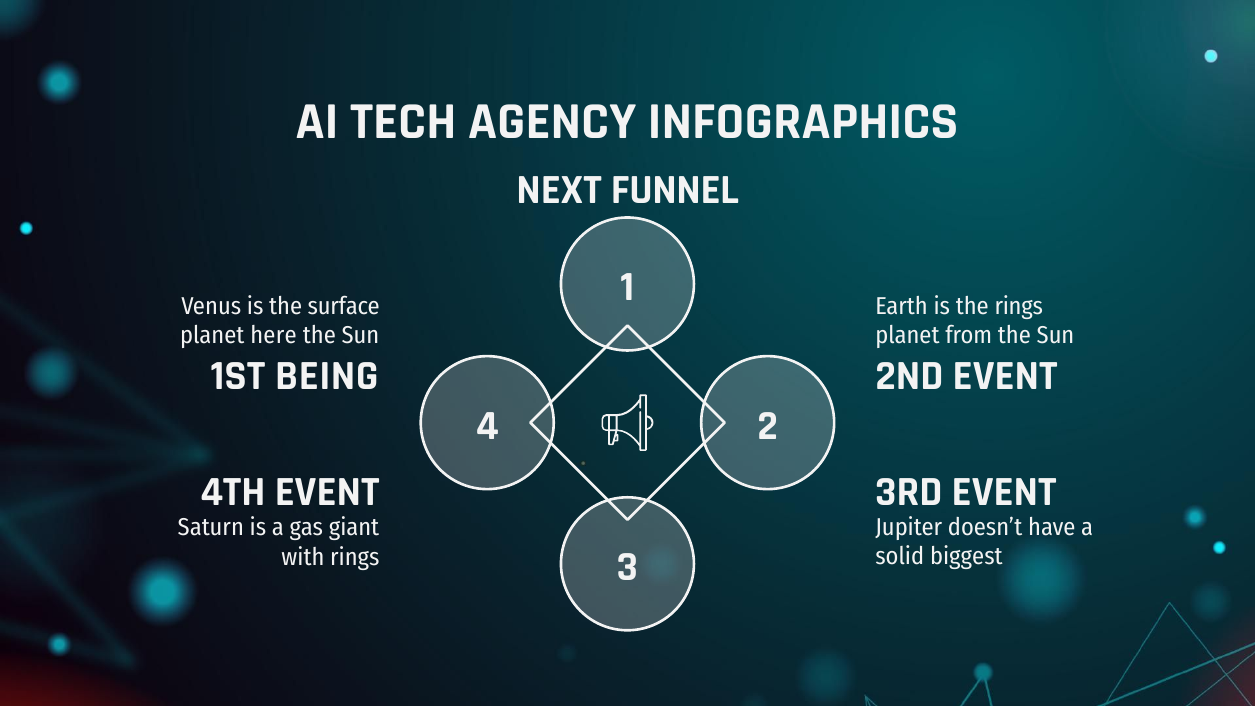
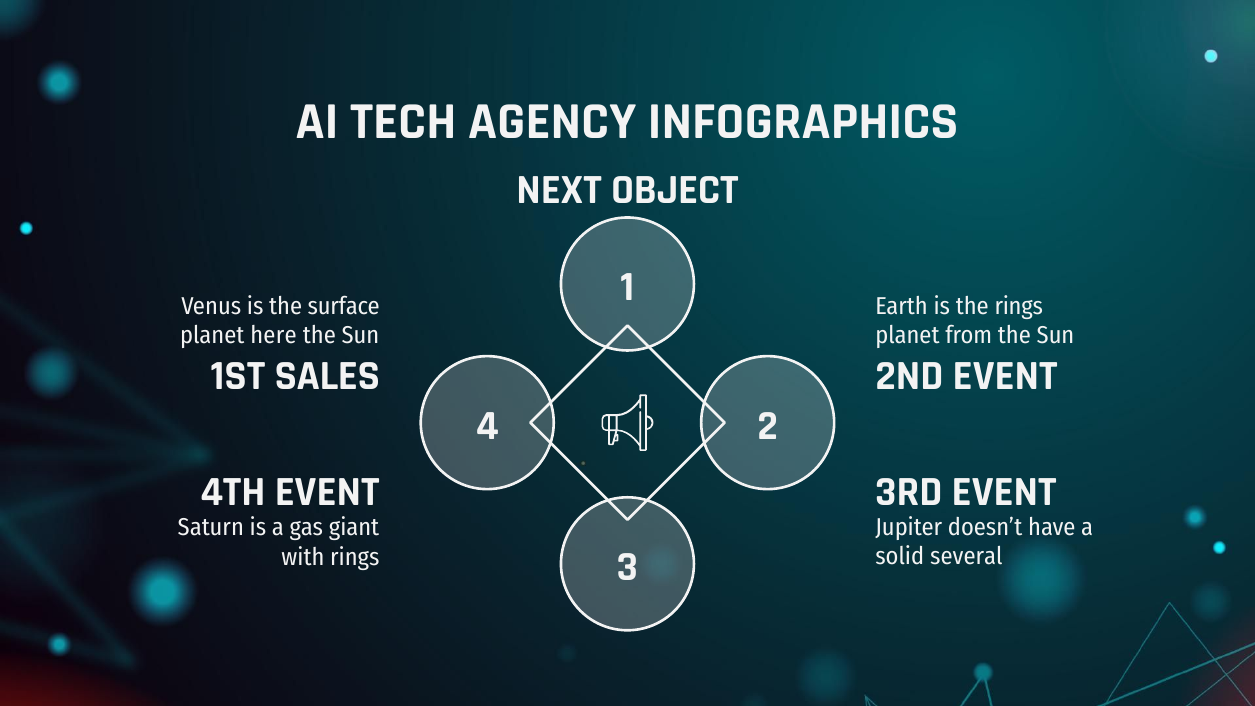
FUNNEL: FUNNEL -> OBJECT
BEING: BEING -> SALES
biggest: biggest -> several
